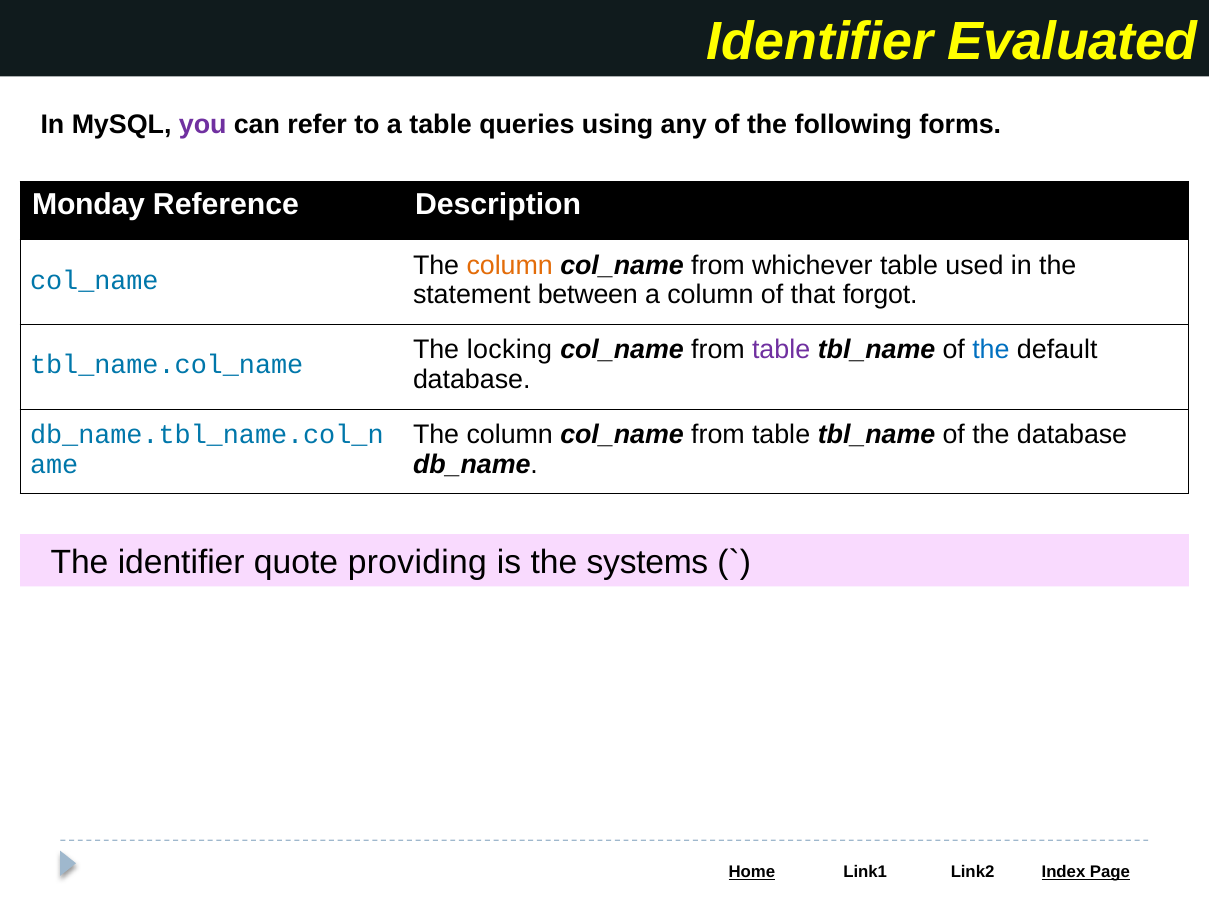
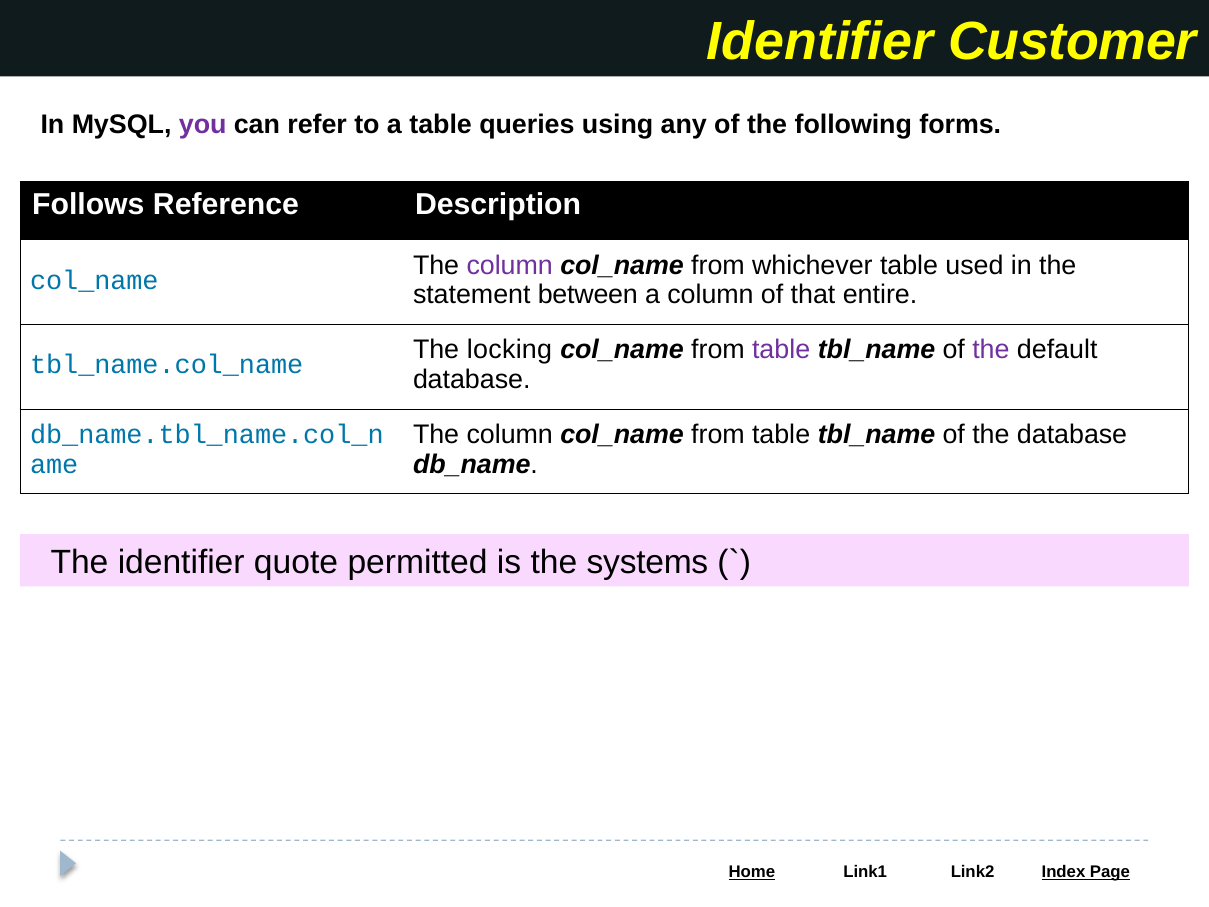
Evaluated: Evaluated -> Customer
Monday: Monday -> Follows
column at (510, 265) colour: orange -> purple
forgot: forgot -> entire
the at (991, 350) colour: blue -> purple
providing: providing -> permitted
